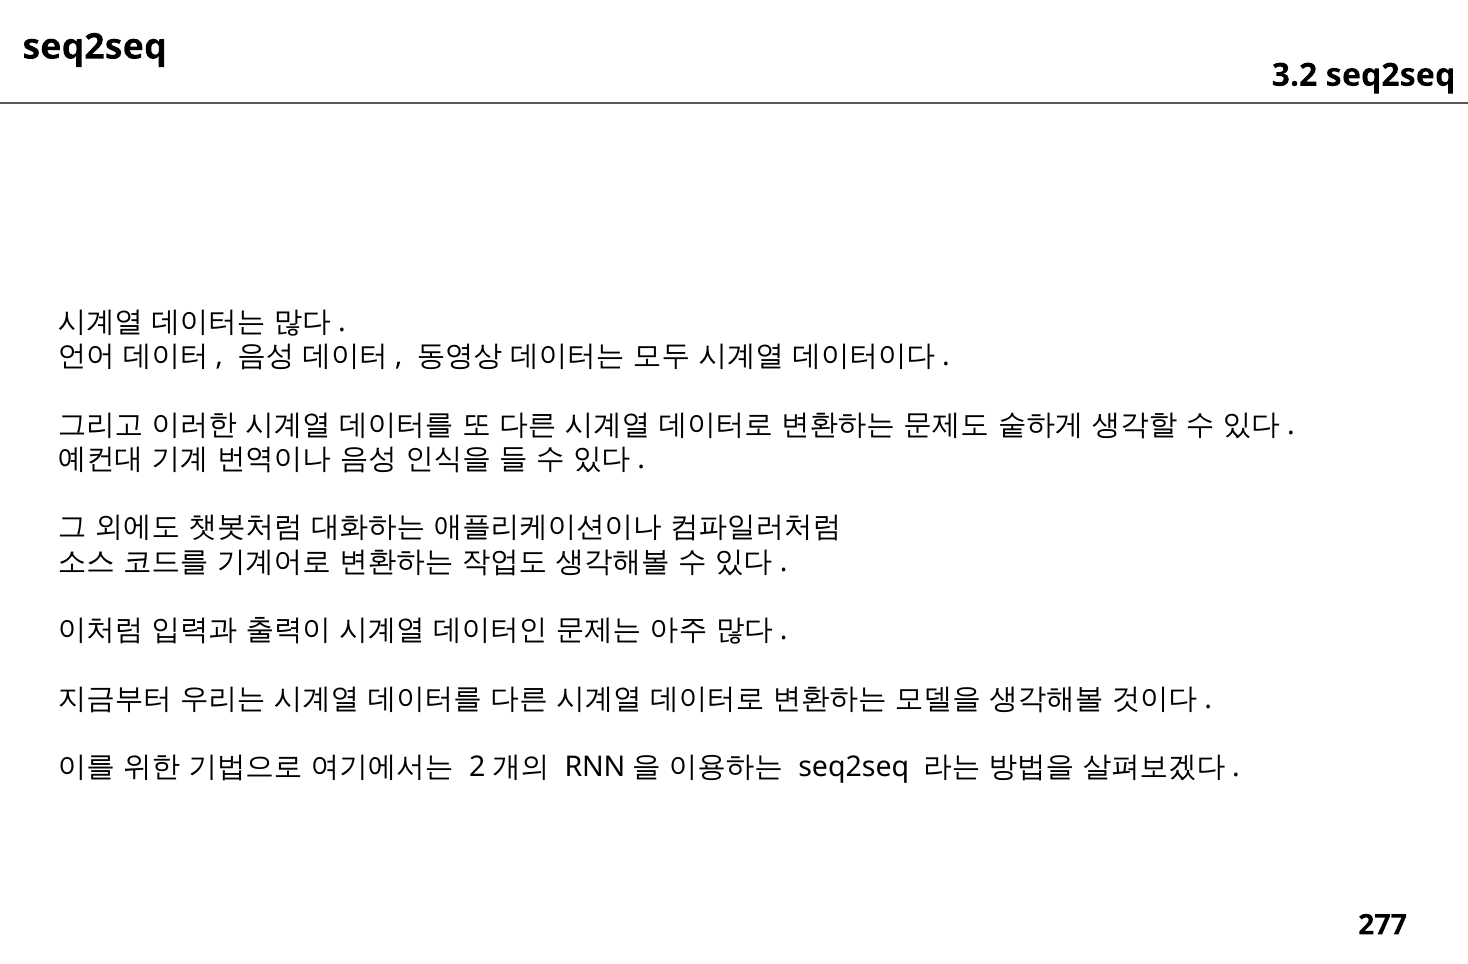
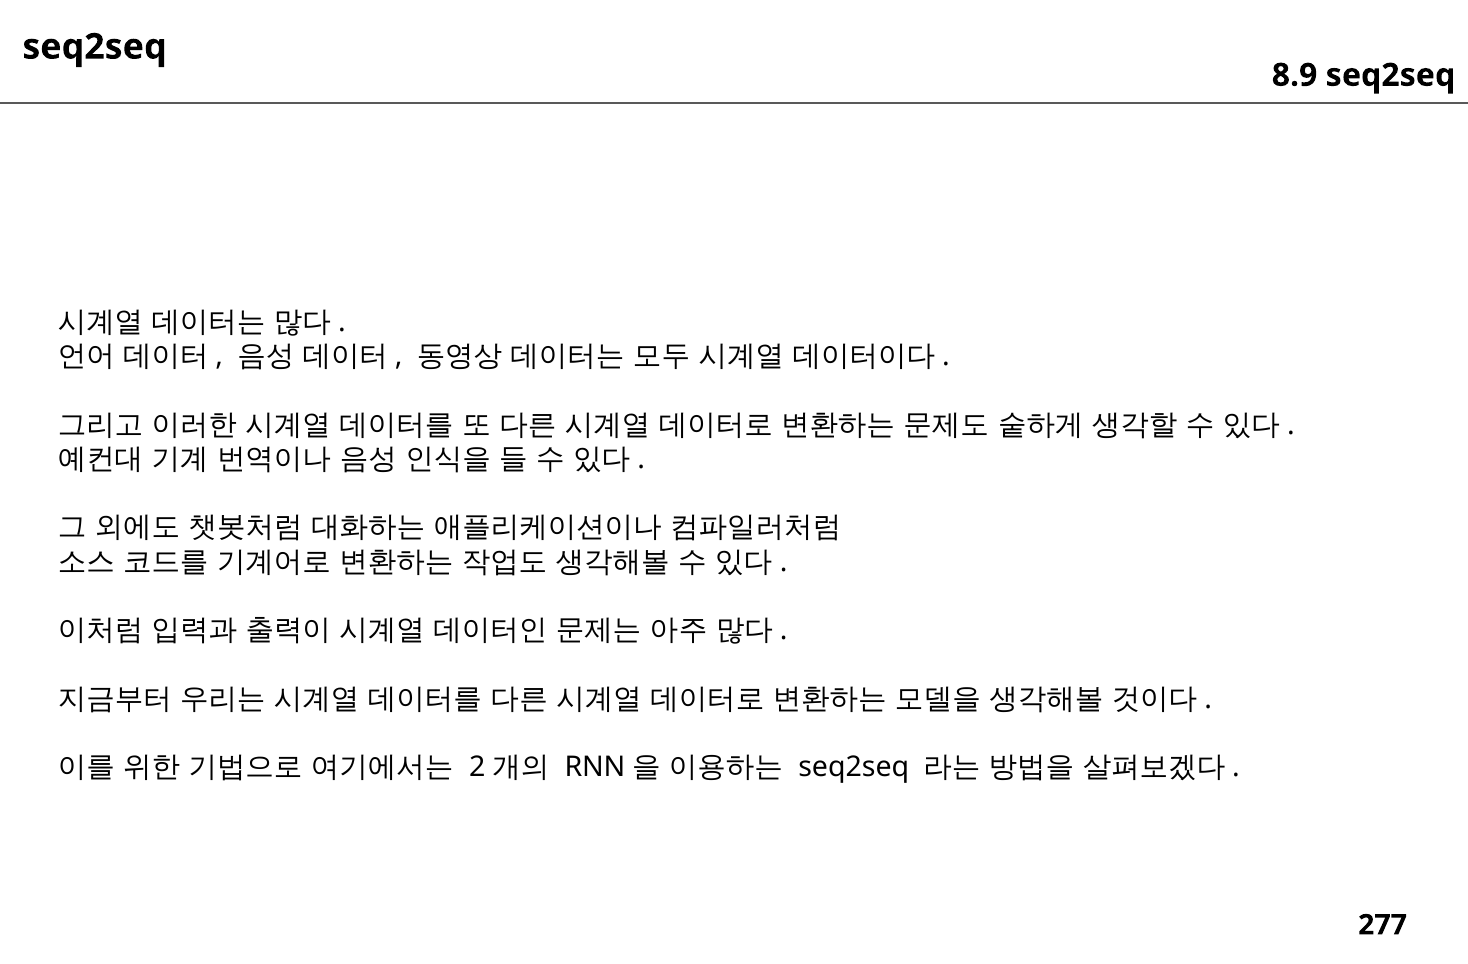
3.2: 3.2 -> 8.9
